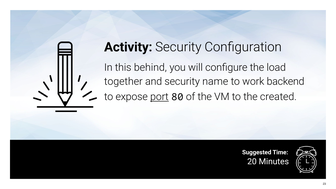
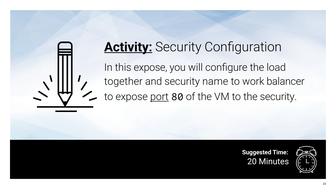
Activity underline: none -> present
this behind: behind -> expose
backend: backend -> balancer
the created: created -> security
